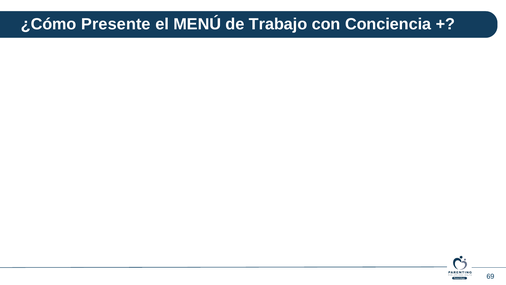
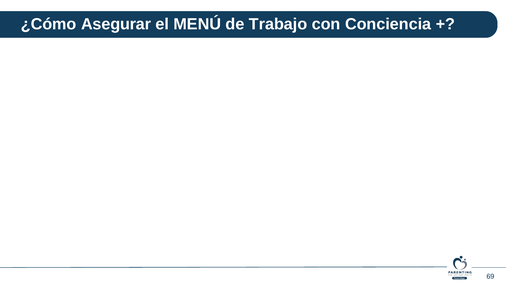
Presente: Presente -> Asegurar
